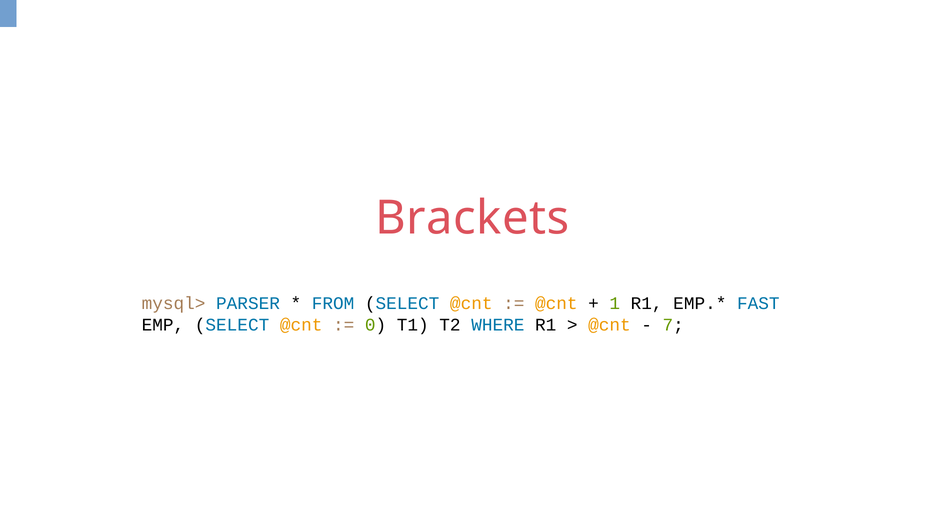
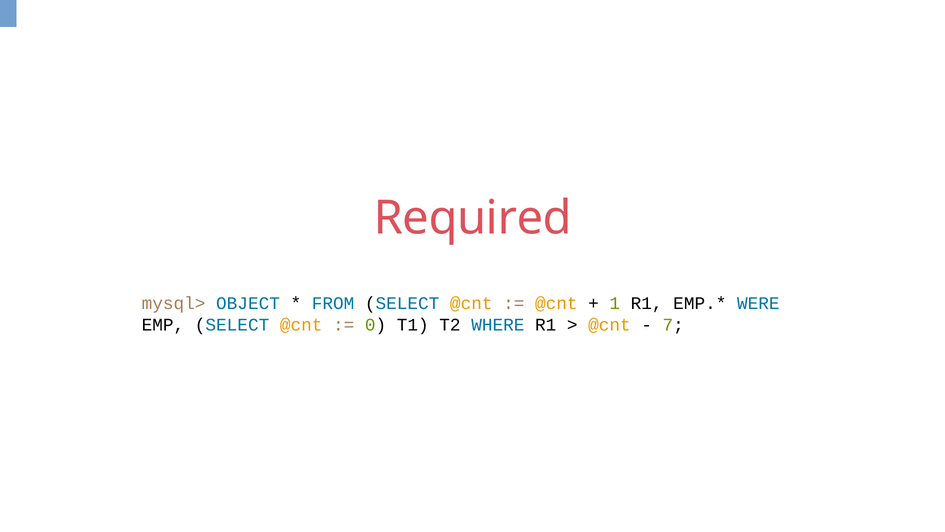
Brackets: Brackets -> Required
PARSER: PARSER -> OBJECT
FAST: FAST -> WERE
